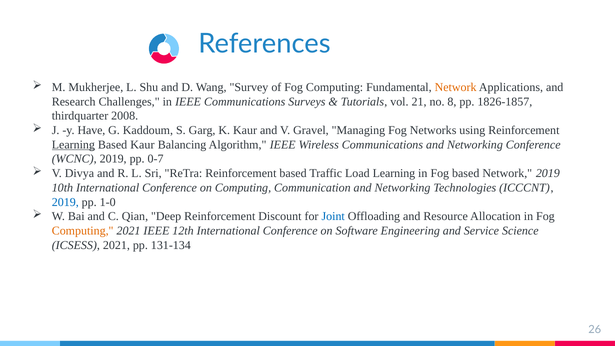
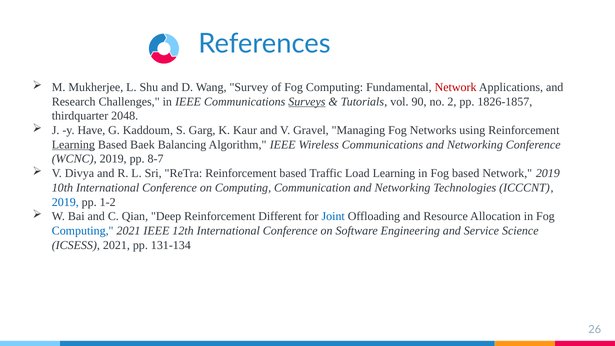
Network at (456, 87) colour: orange -> red
Surveys underline: none -> present
21: 21 -> 90
8: 8 -> 2
2008: 2008 -> 2048
Based Kaur: Kaur -> Baek
0-7: 0-7 -> 8-7
1-0: 1-0 -> 1-2
Discount: Discount -> Different
Computing at (83, 231) colour: orange -> blue
